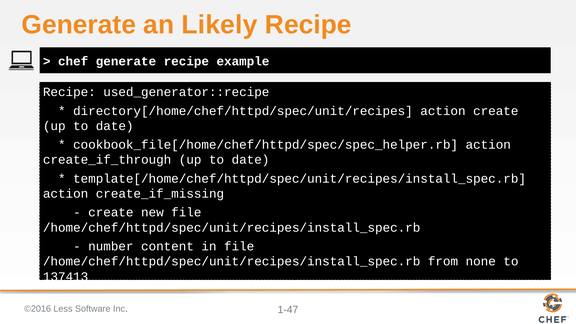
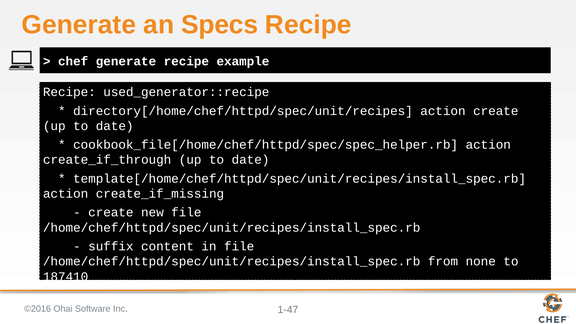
Likely: Likely -> Specs
number: number -> suffix
137413: 137413 -> 187410
Less: Less -> Ohai
